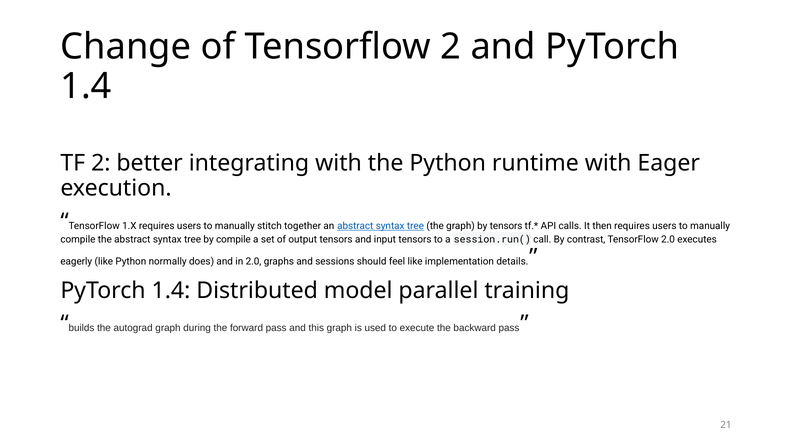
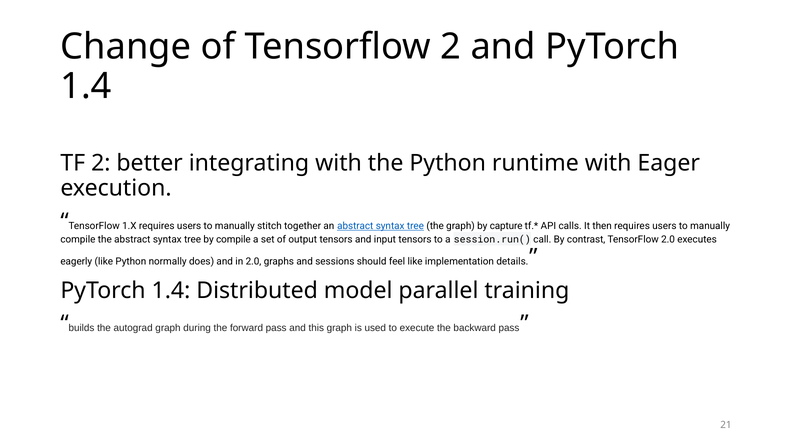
by tensors: tensors -> capture
